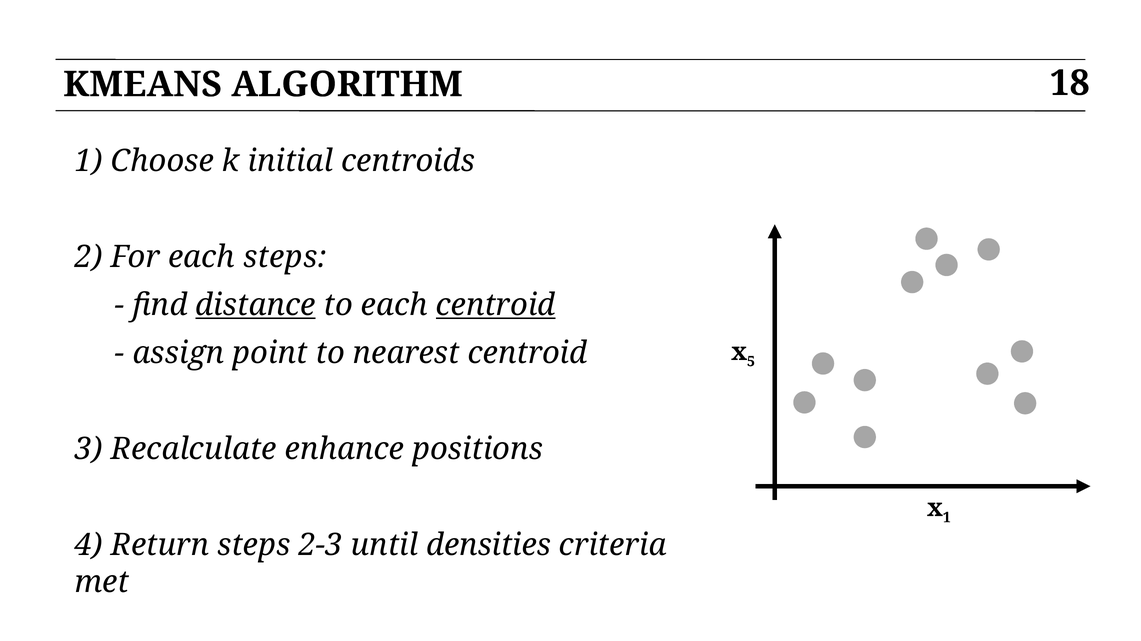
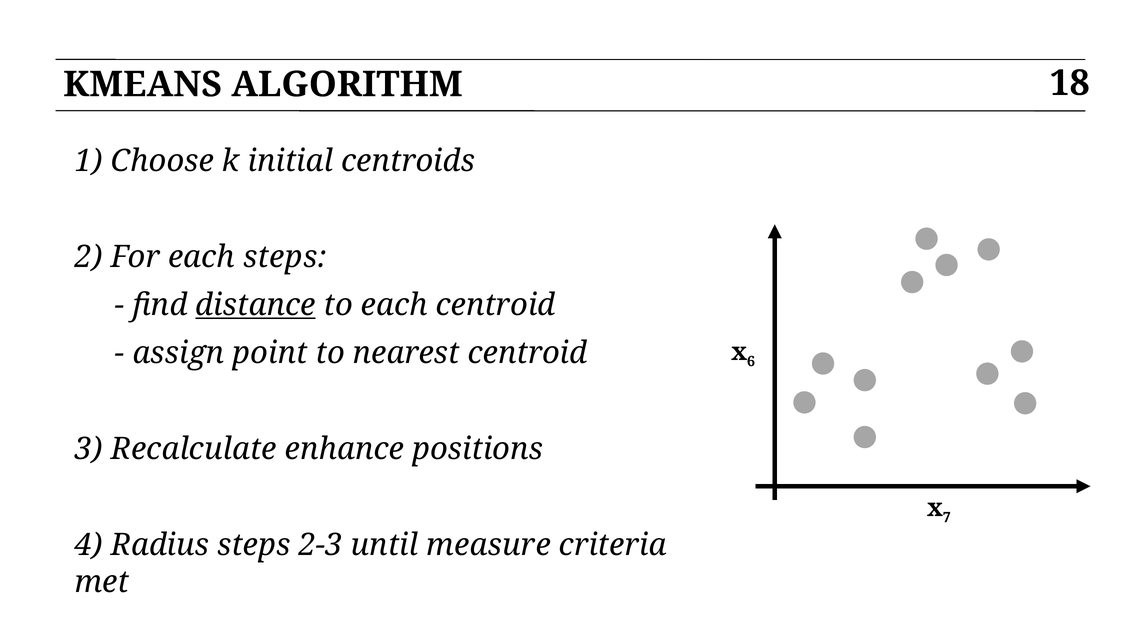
centroid at (496, 305) underline: present -> none
5: 5 -> 6
1 at (947, 517): 1 -> 7
Return: Return -> Radius
densities: densities -> measure
